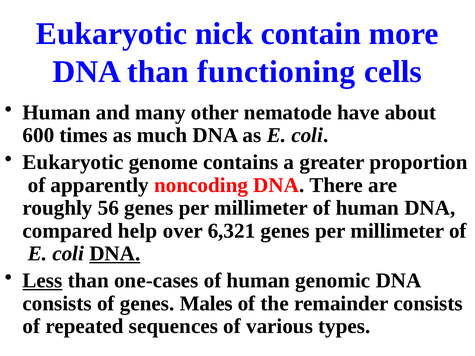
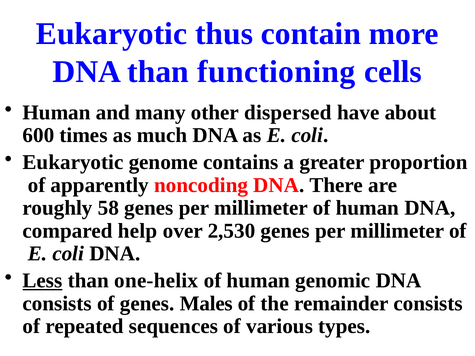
nick: nick -> thus
nematode: nematode -> dispersed
56: 56 -> 58
6,321: 6,321 -> 2,530
DNA at (115, 254) underline: present -> none
one-cases: one-cases -> one-helix
